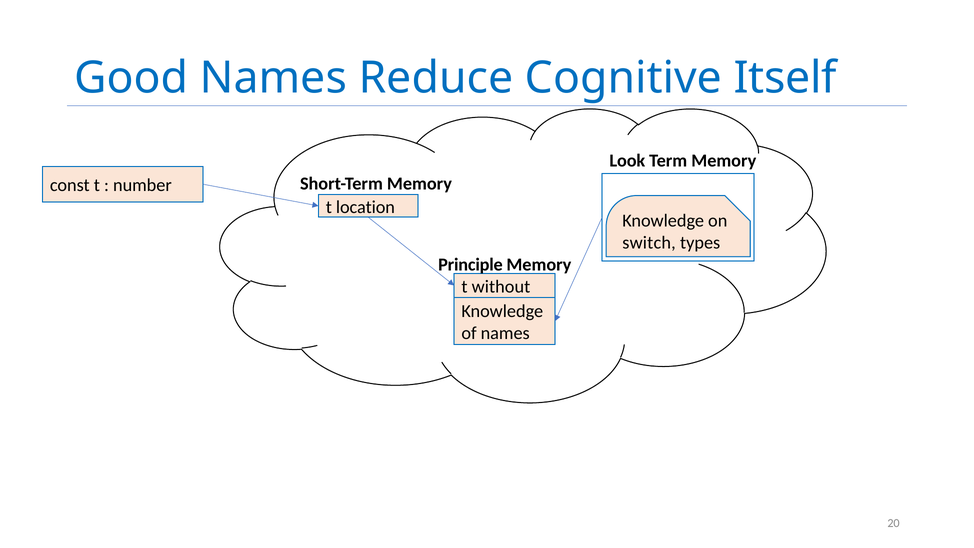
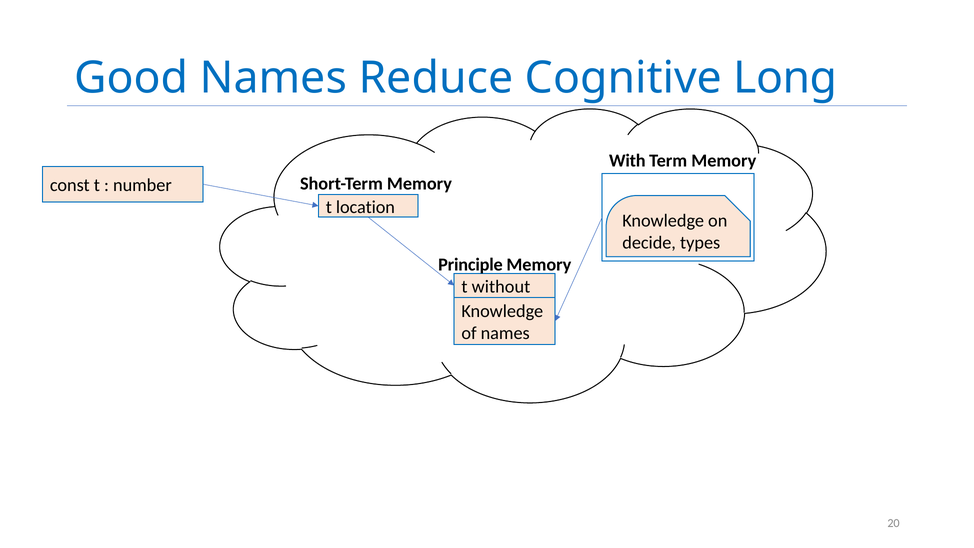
Itself: Itself -> Long
Look: Look -> With
switch: switch -> decide
